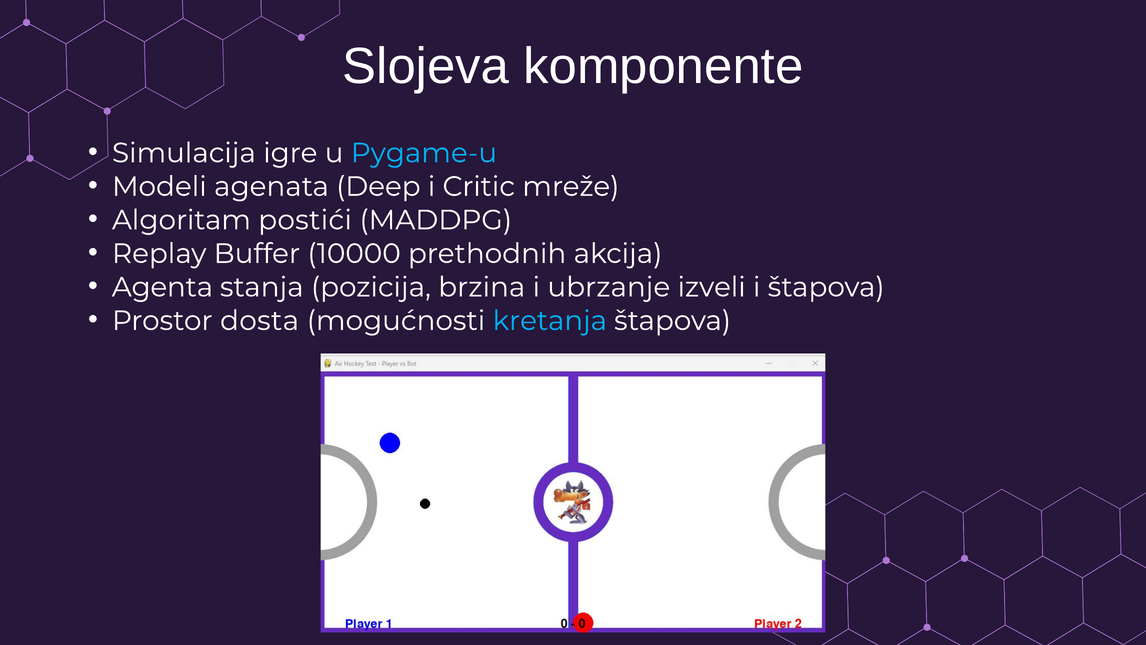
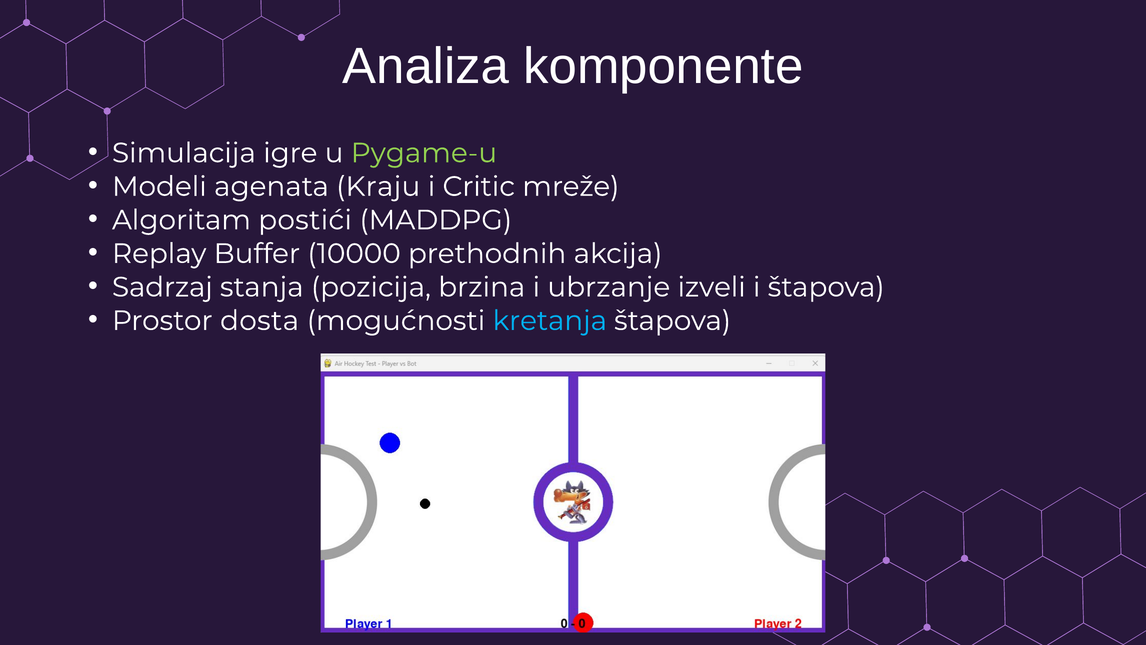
Slojeva: Slojeva -> Analiza
Pygame-u colour: light blue -> light green
Deep: Deep -> Kraju
Agenta: Agenta -> Sadrzaj
